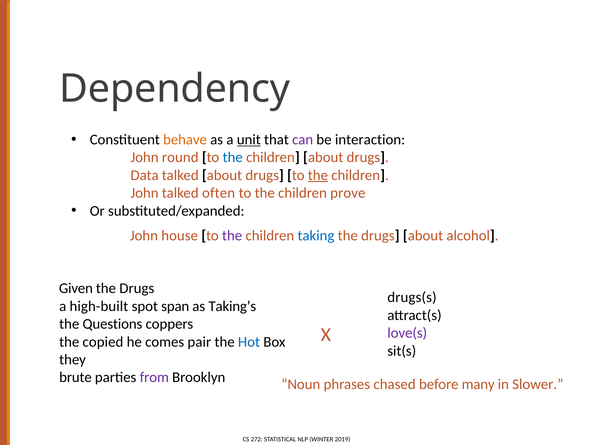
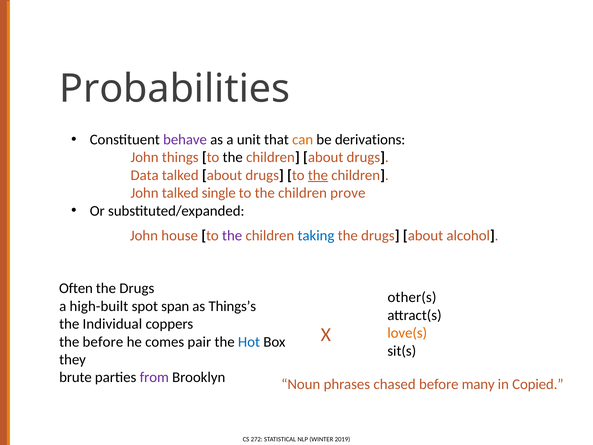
Dependency: Dependency -> Probabilities
behave colour: orange -> purple
unit underline: present -> none
can colour: purple -> orange
interaction: interaction -> derivations
round: round -> things
the at (233, 157) colour: blue -> black
often: often -> single
Given: Given -> Often
drugs(s: drugs(s -> other(s
Taking’s: Taking’s -> Things’s
Questions: Questions -> Individual
love(s colour: purple -> orange
the copied: copied -> before
Slower: Slower -> Copied
